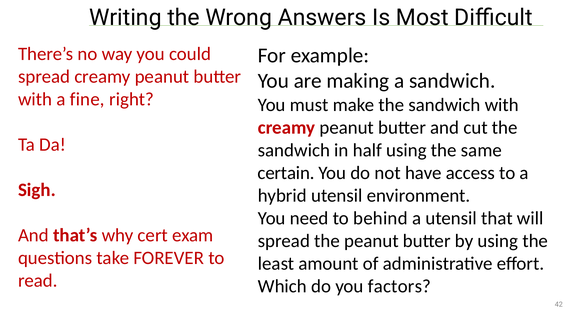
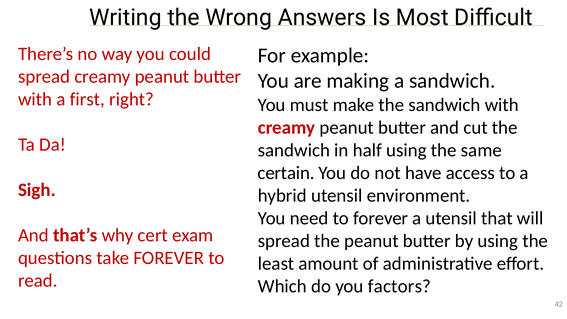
fine: fine -> first
to behind: behind -> forever
